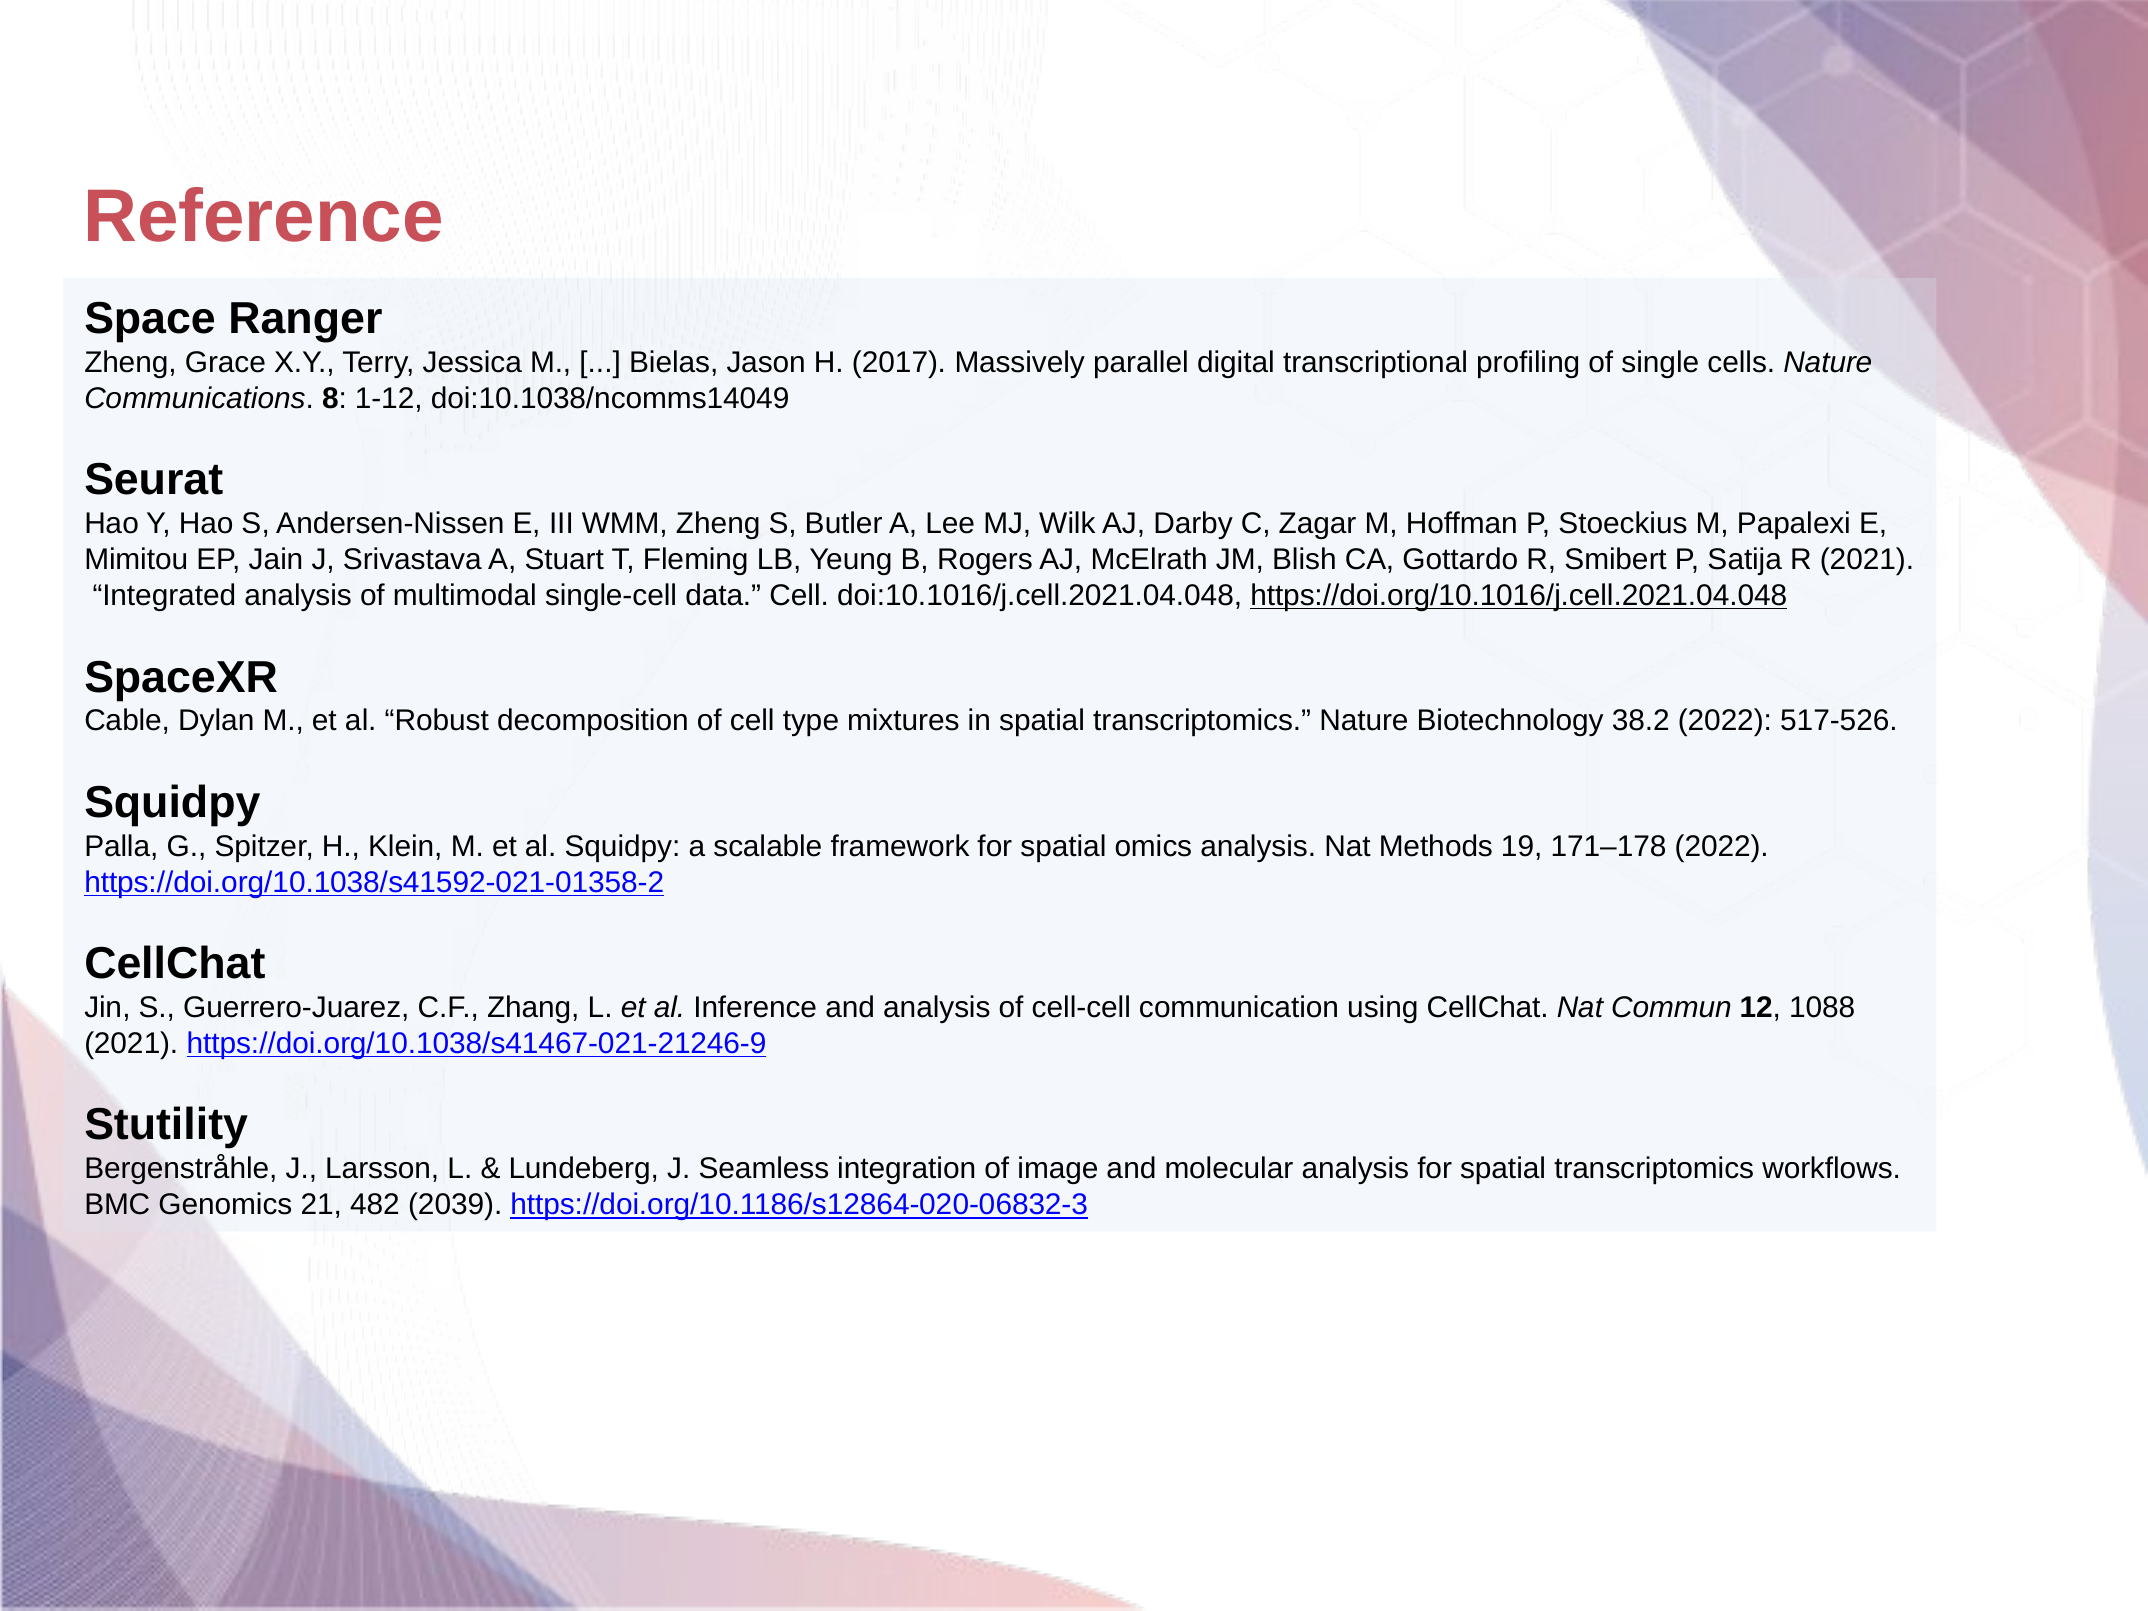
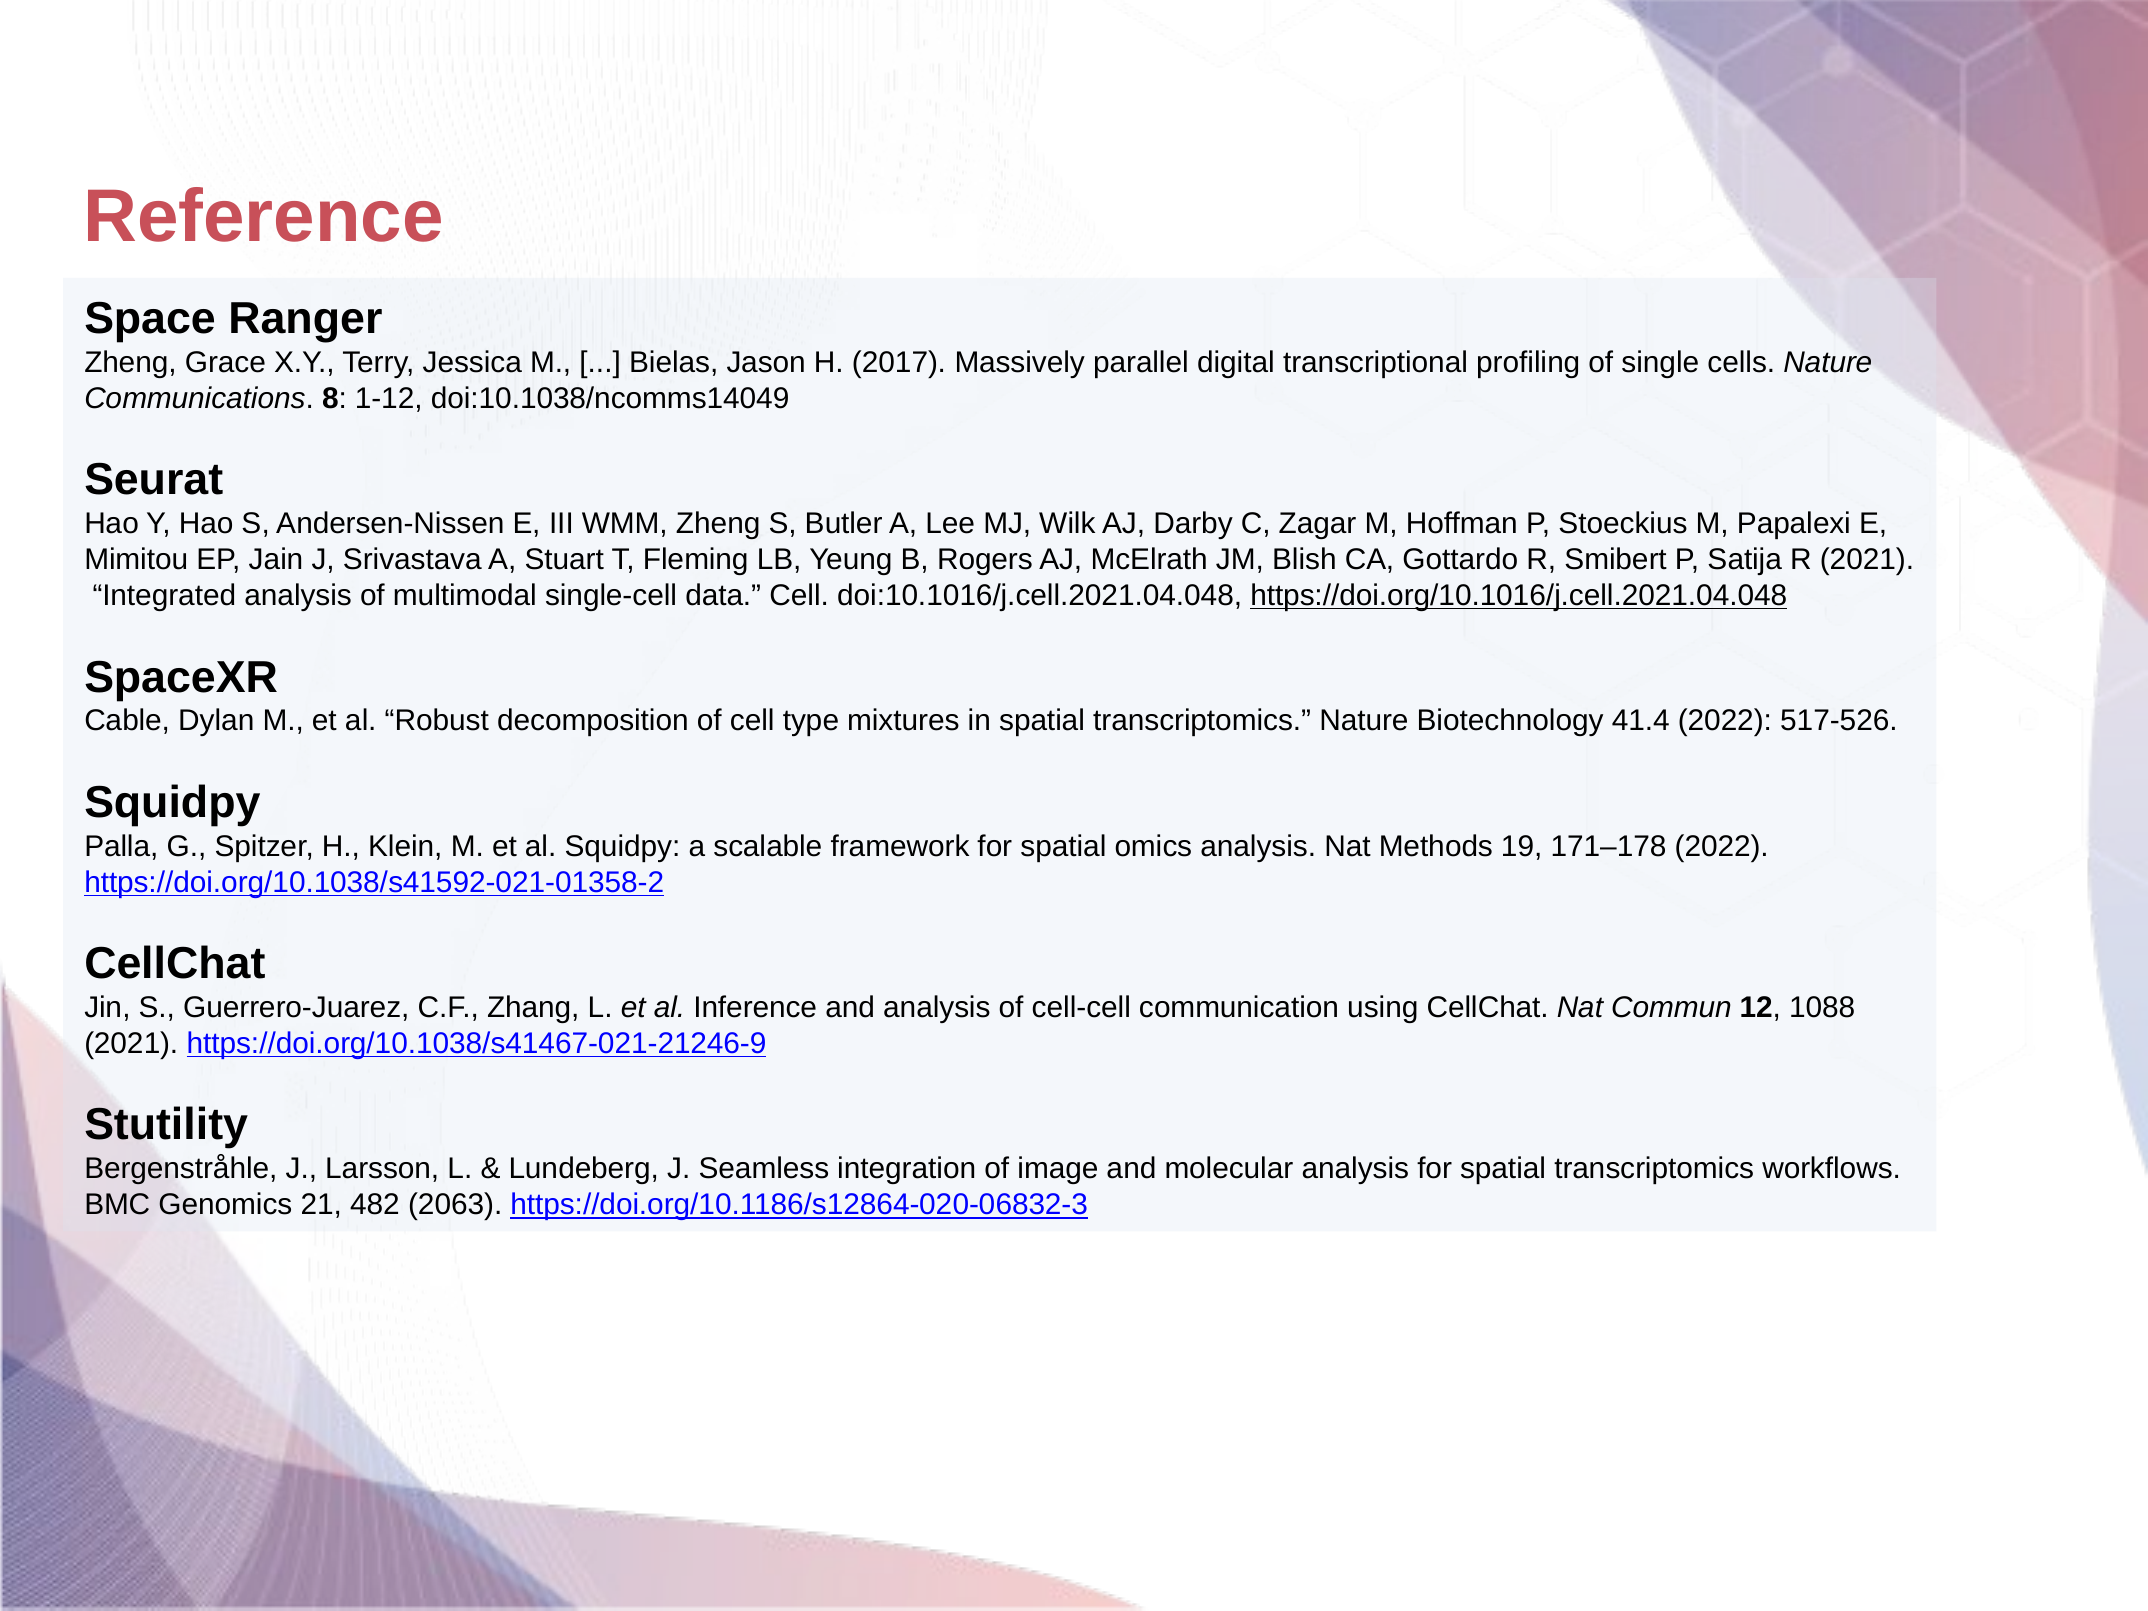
38.2: 38.2 -> 41.4
2039: 2039 -> 2063
